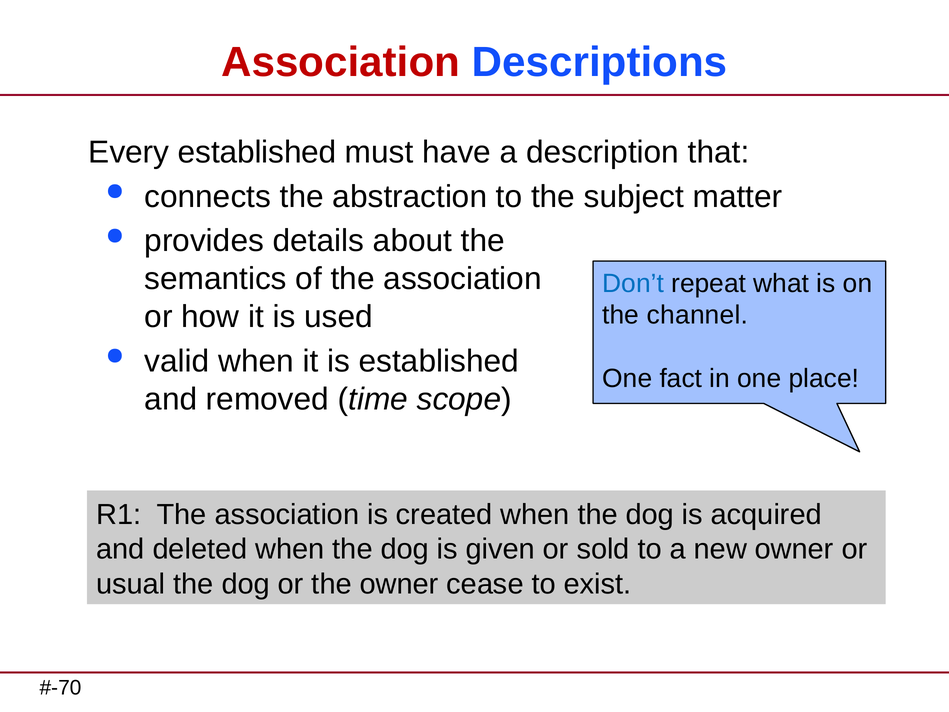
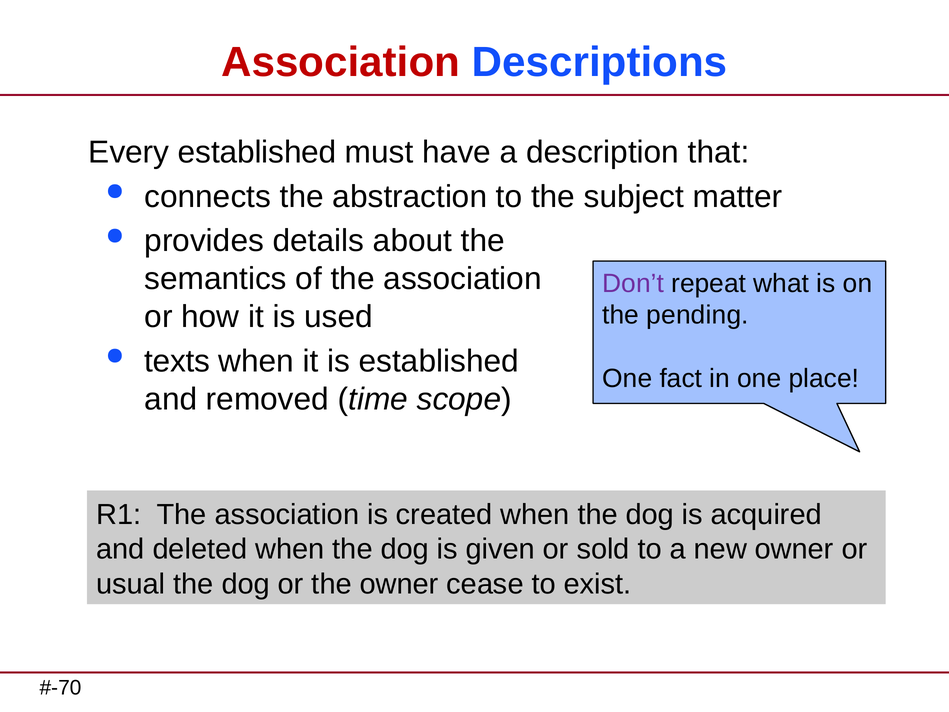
Don’t colour: blue -> purple
channel: channel -> pending
valid: valid -> texts
